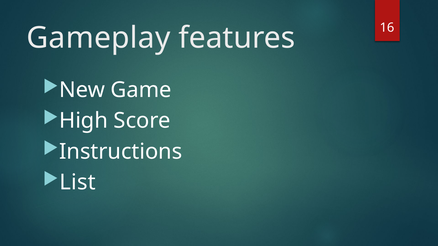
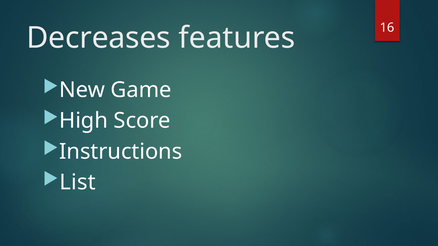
Gameplay: Gameplay -> Decreases
